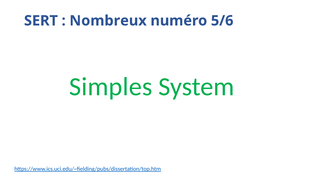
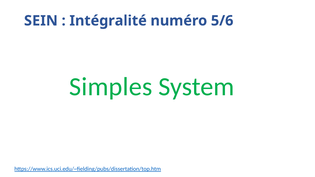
SERT: SERT -> SEIN
Nombreux: Nombreux -> Intégralité
